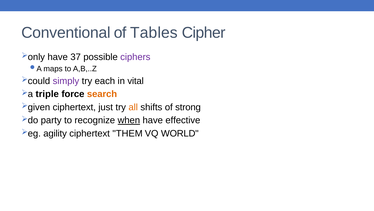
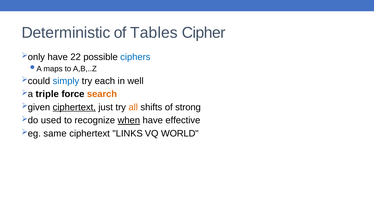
Conventional: Conventional -> Deterministic
37: 37 -> 22
ciphers colour: purple -> blue
simply colour: purple -> blue
vital: vital -> well
ciphertext at (74, 107) underline: none -> present
party: party -> used
agility: agility -> same
THEM: THEM -> LINKS
